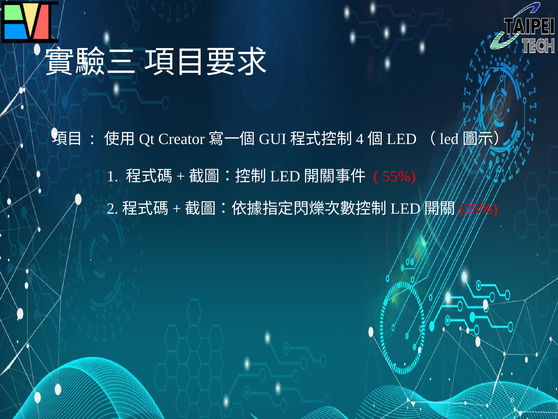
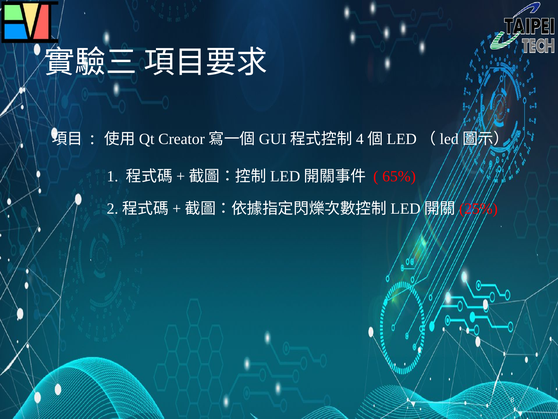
55%: 55% -> 65%
